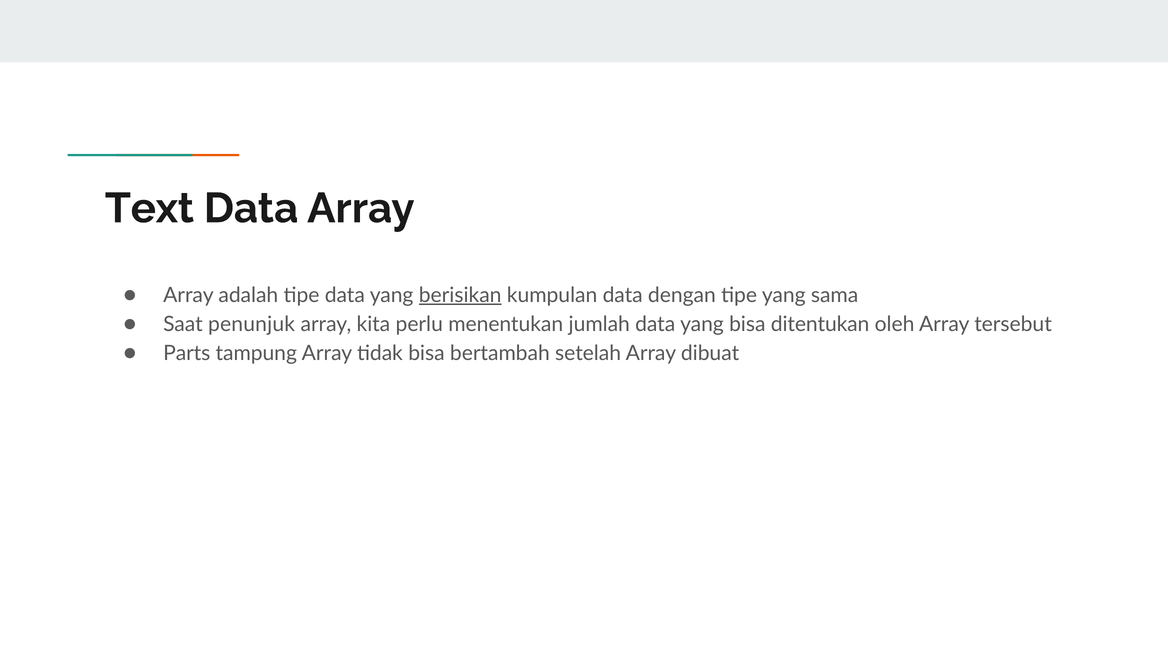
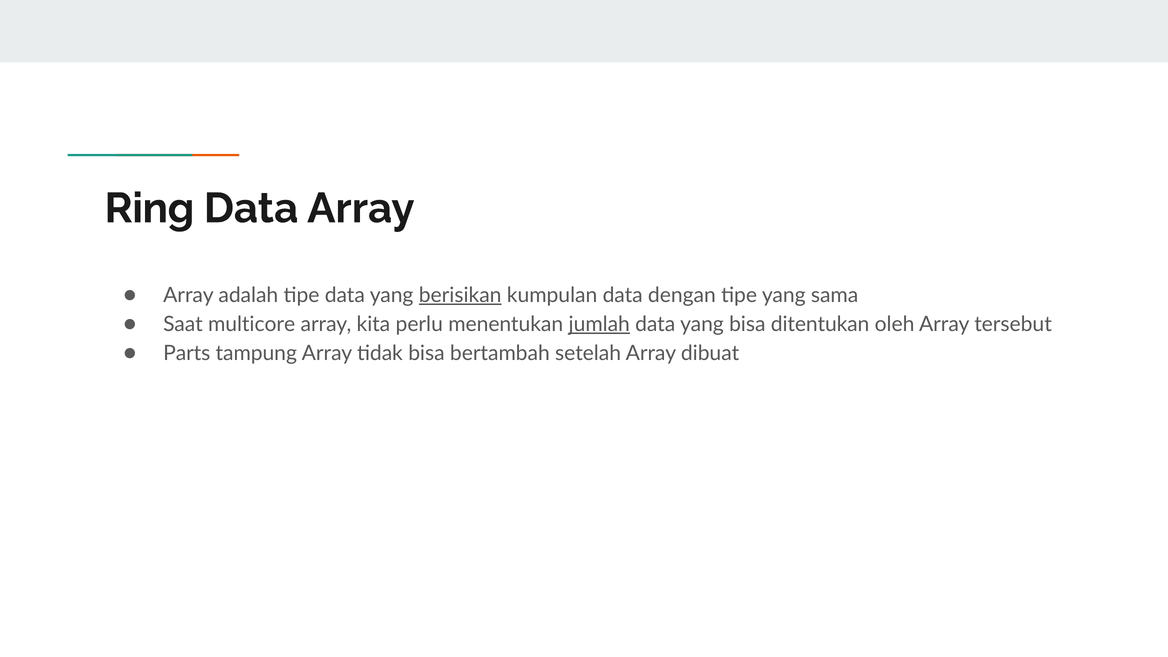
Text: Text -> Ring
penunjuk: penunjuk -> multicore
jumlah underline: none -> present
